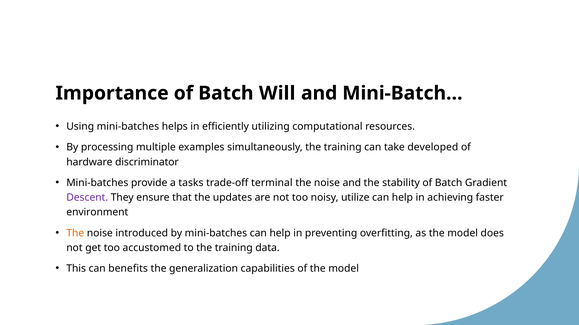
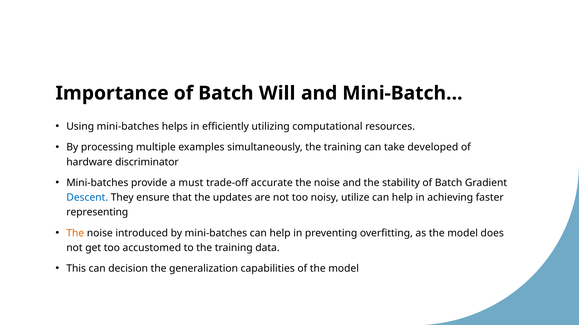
tasks: tasks -> must
terminal: terminal -> accurate
Descent colour: purple -> blue
environment: environment -> representing
benefits: benefits -> decision
